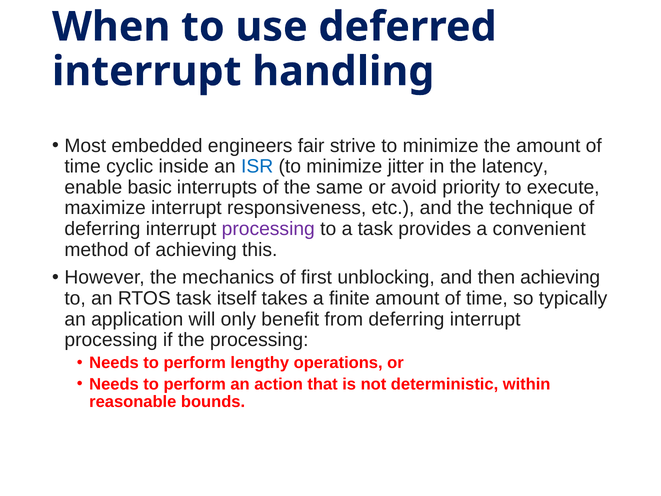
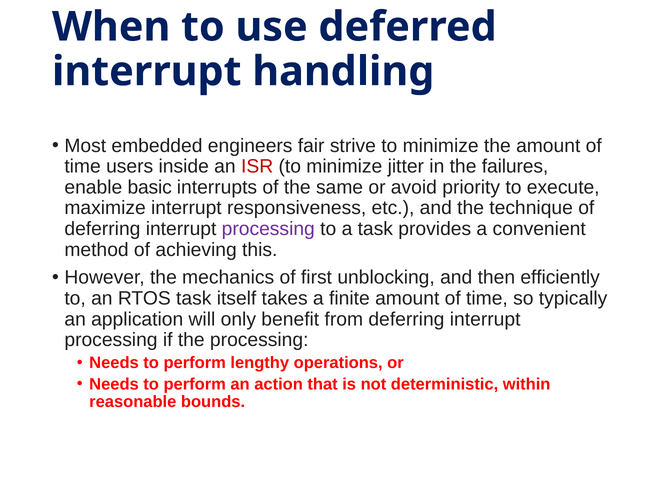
cyclic: cyclic -> users
ISR colour: blue -> red
latency: latency -> failures
then achieving: achieving -> efficiently
